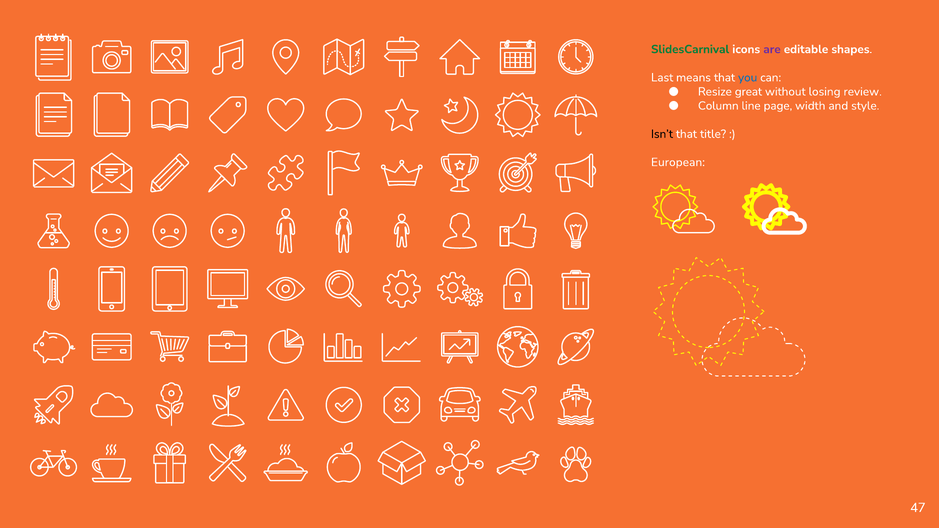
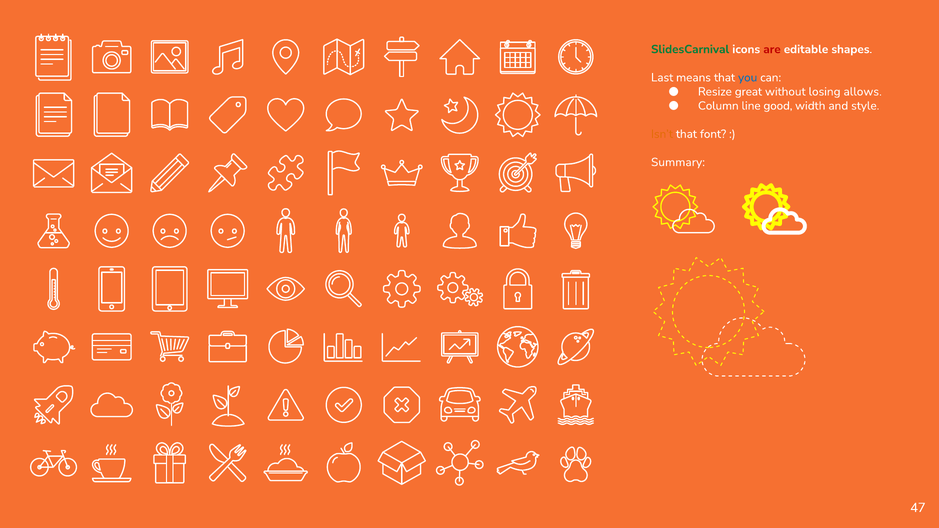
are colour: purple -> red
review: review -> allows
page: page -> good
Isn’t colour: black -> orange
title: title -> font
European: European -> Summary
